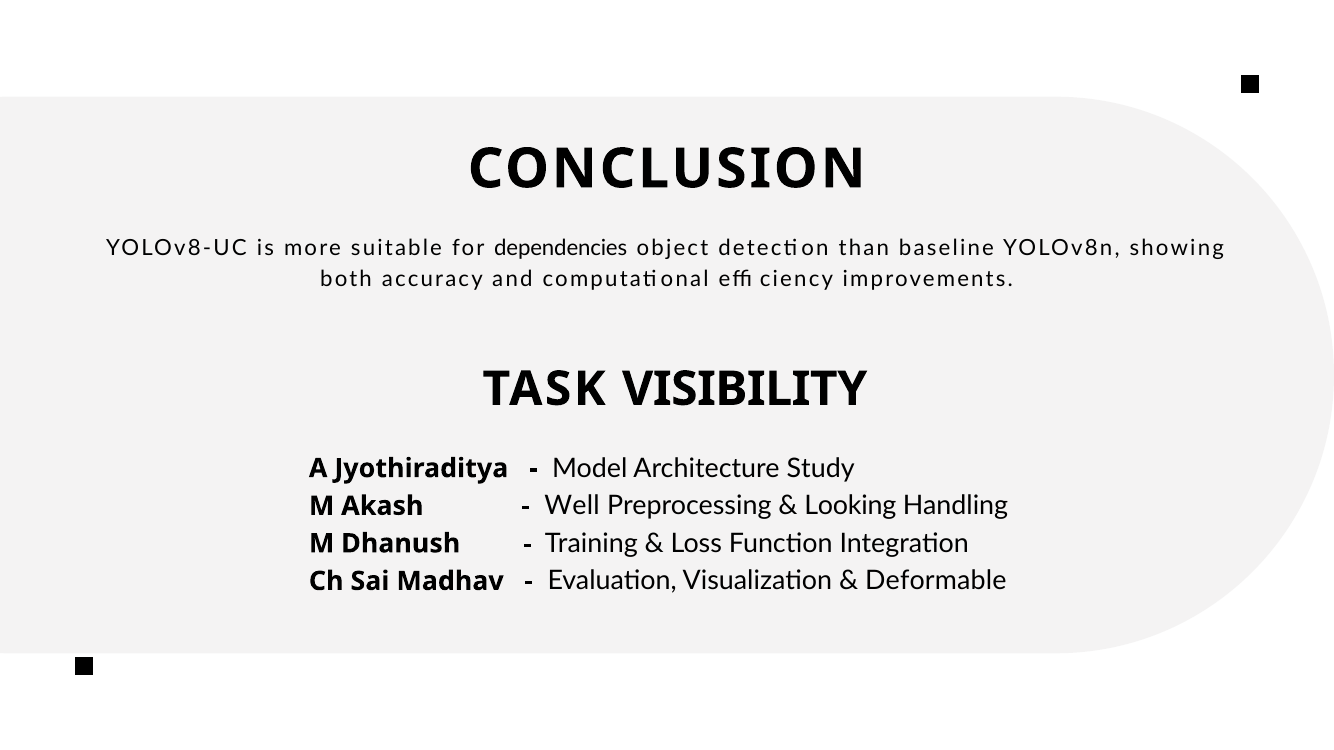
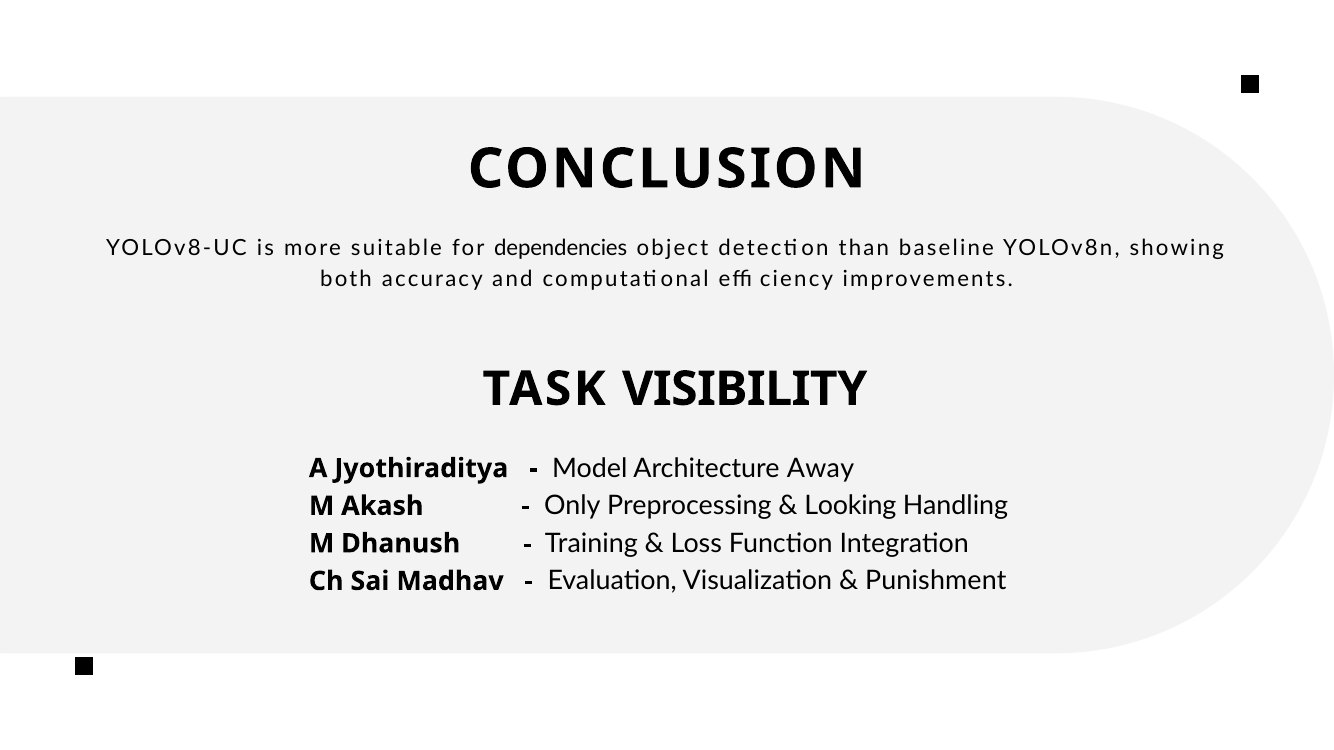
Study: Study -> Away
Well: Well -> Only
Deformable: Deformable -> Punishment
